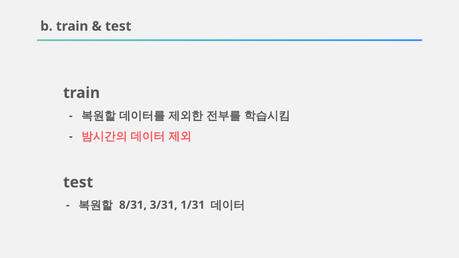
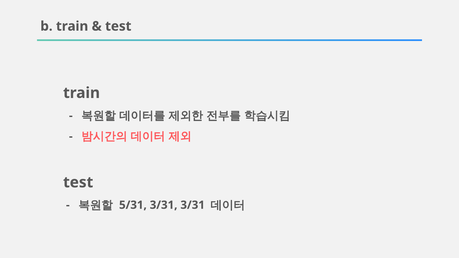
8/31: 8/31 -> 5/31
3/31 1/31: 1/31 -> 3/31
